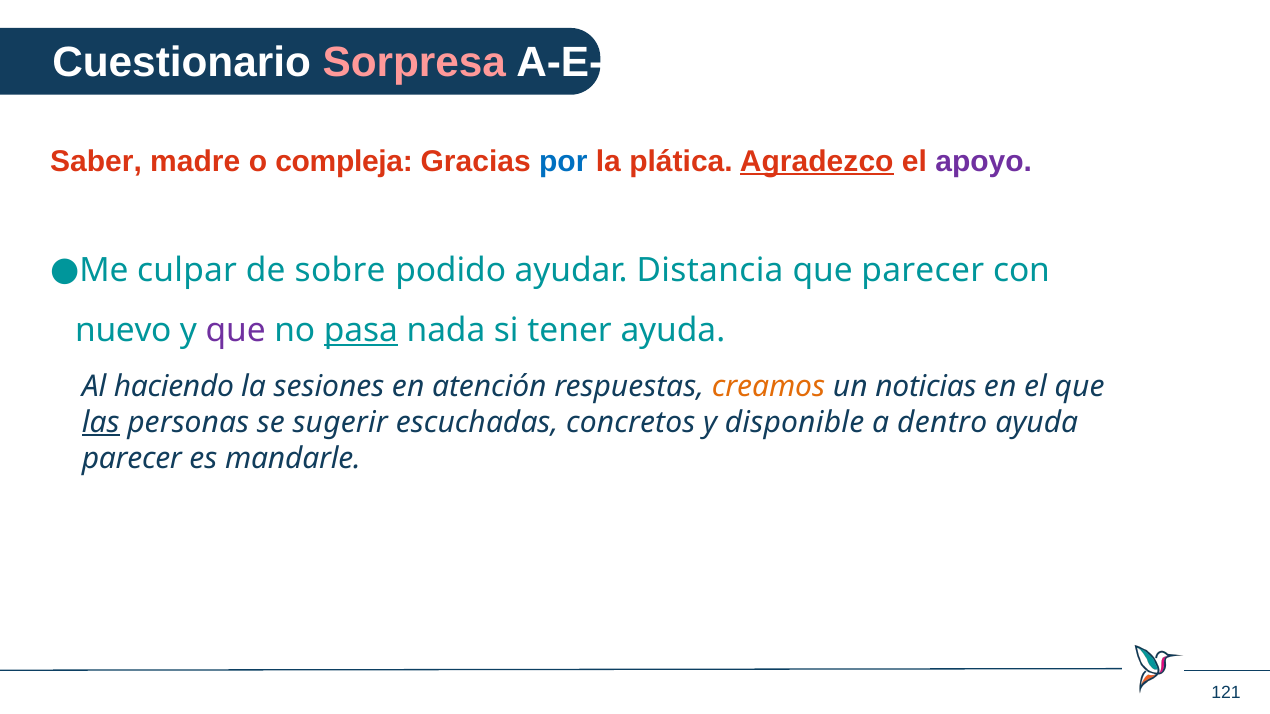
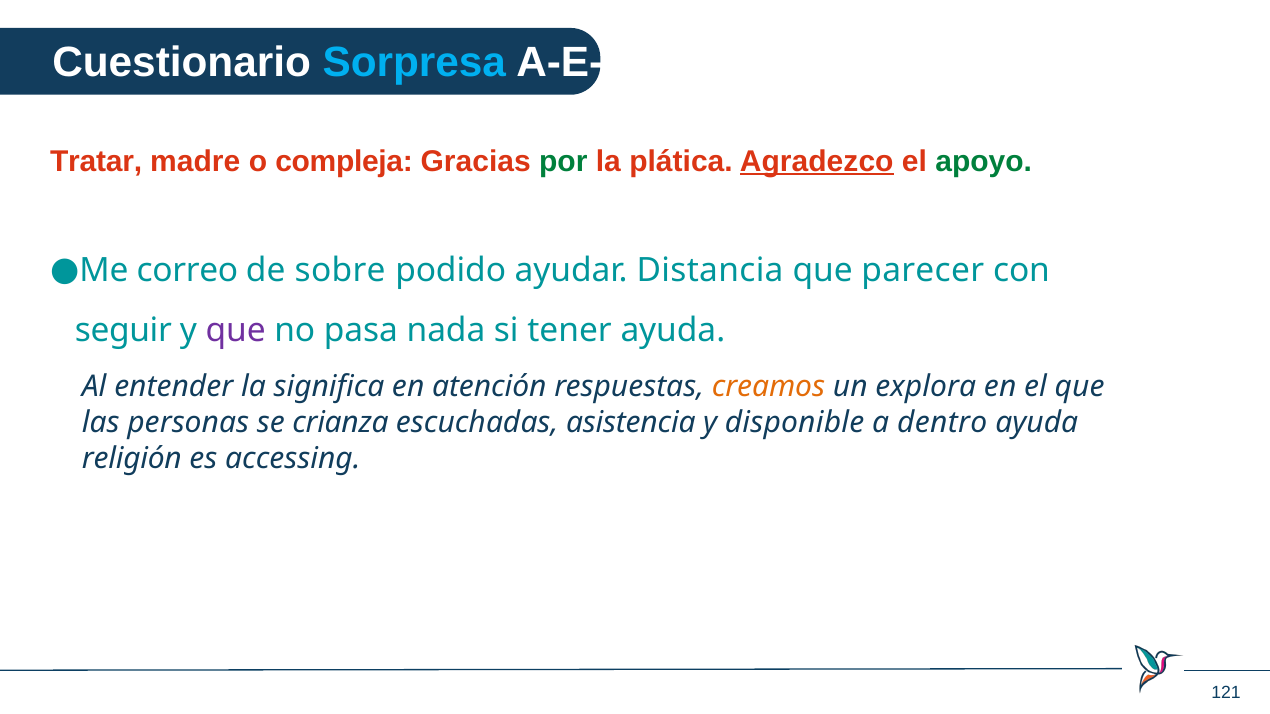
Sorpresa colour: pink -> light blue
Saber: Saber -> Tratar
por colour: blue -> green
apoyo colour: purple -> green
culpar: culpar -> correo
nuevo: nuevo -> seguir
pasa underline: present -> none
haciendo: haciendo -> entender
sesiones: sesiones -> significa
noticias: noticias -> explora
las underline: present -> none
sugerir: sugerir -> crianza
concretos: concretos -> asistencia
parecer at (132, 458): parecer -> religión
mandarle: mandarle -> accessing
